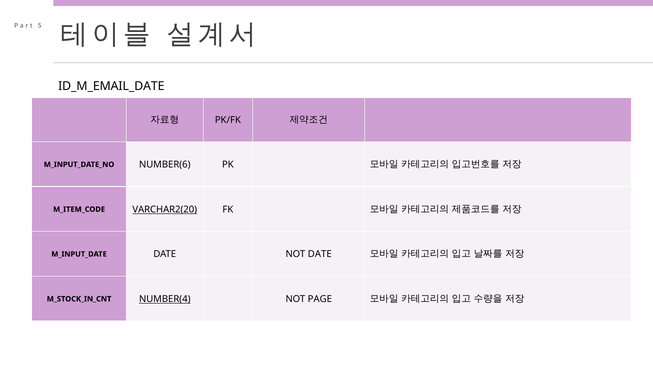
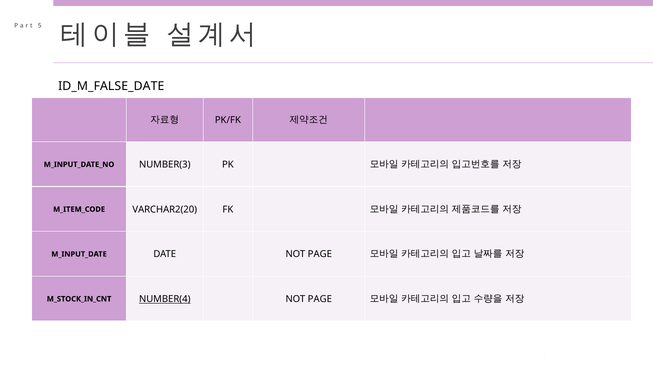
ID_M_EMAIL_DATE: ID_M_EMAIL_DATE -> ID_M_FALSE_DATE
NUMBER(6: NUMBER(6 -> NUMBER(3
VARCHAR2(20 underline: present -> none
DATE NOT DATE: DATE -> PAGE
